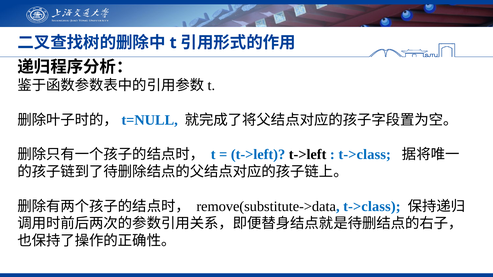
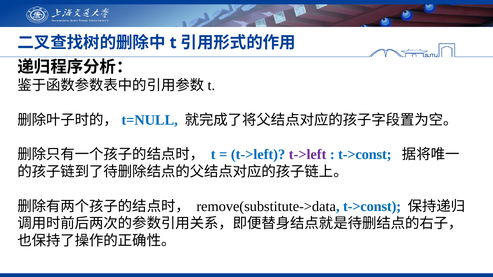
t->left at (308, 155) colour: black -> purple
t->class at (365, 155): t->class -> t->const
remove(substitute->data t->class: t->class -> t->const
